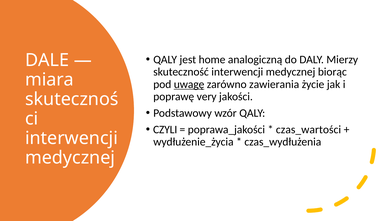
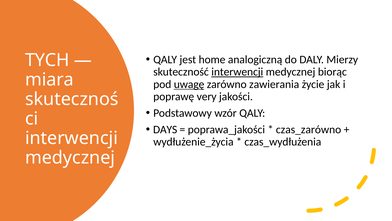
DALE: DALE -> TYCH
interwencji at (237, 72) underline: none -> present
CZYLI: CZYLI -> DAYS
czas_wartości: czas_wartości -> czas_zarówno
